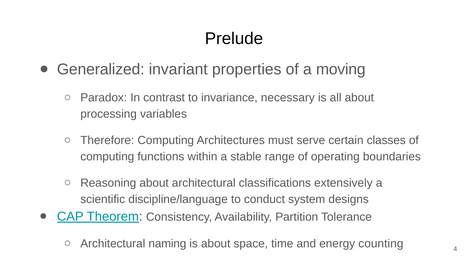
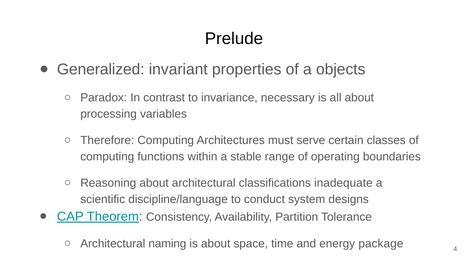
moving: moving -> objects
extensively: extensively -> inadequate
counting: counting -> package
